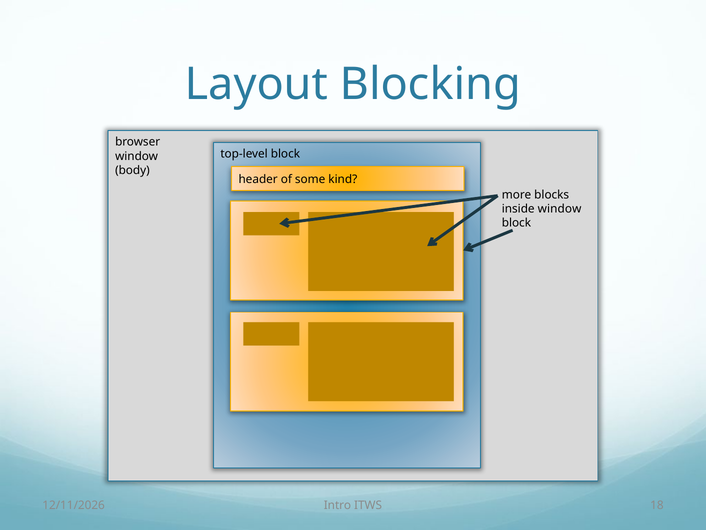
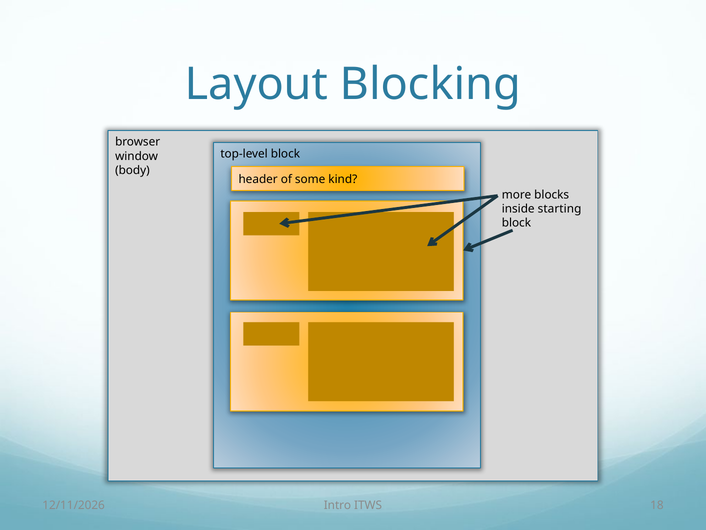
inside window: window -> starting
